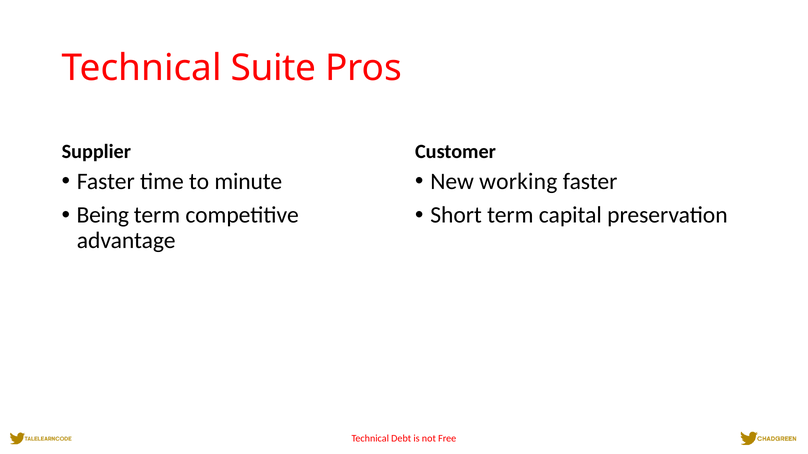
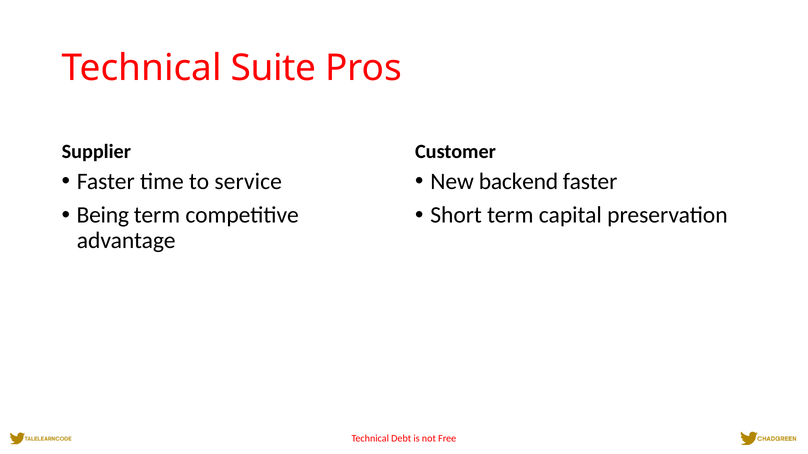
minute: minute -> service
working: working -> backend
